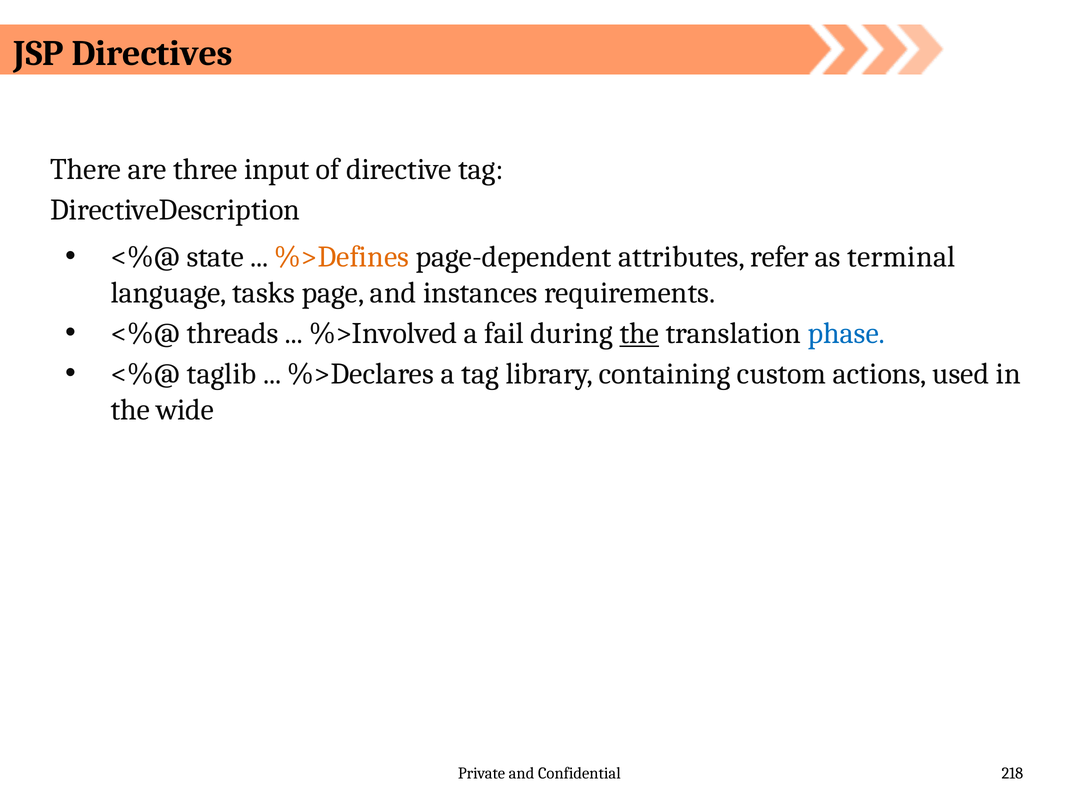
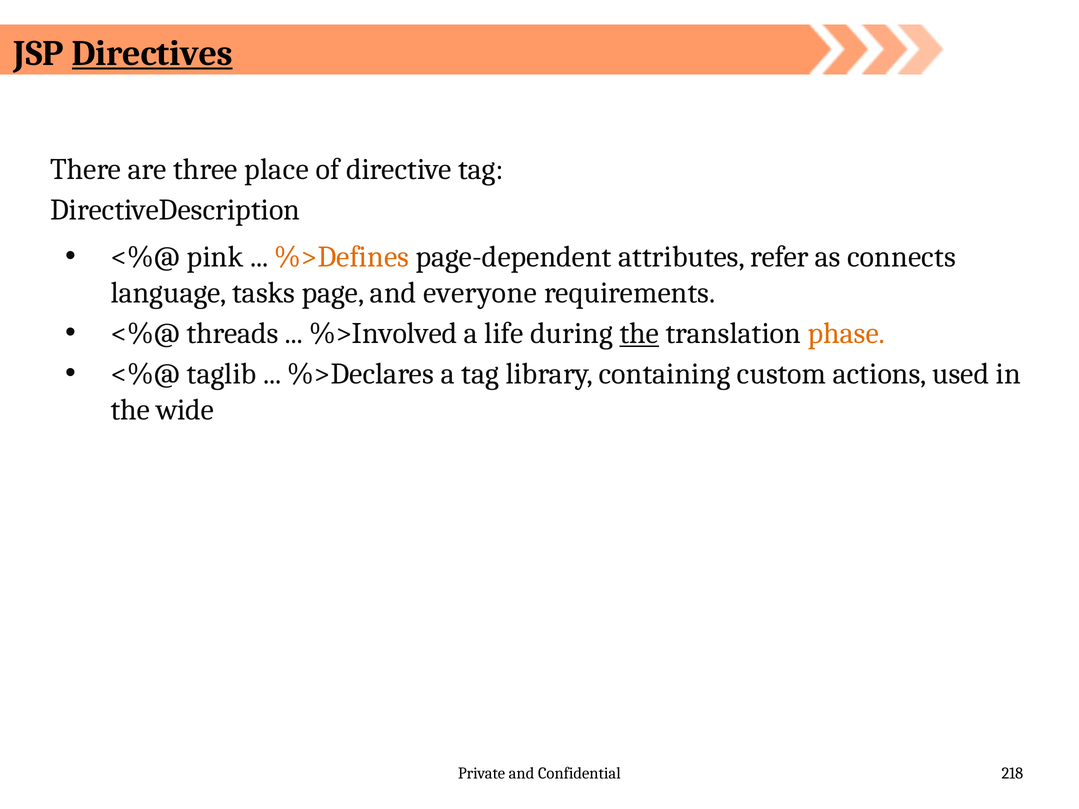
Directives underline: none -> present
input: input -> place
state: state -> pink
terminal: terminal -> connects
instances: instances -> everyone
fail: fail -> life
phase colour: blue -> orange
